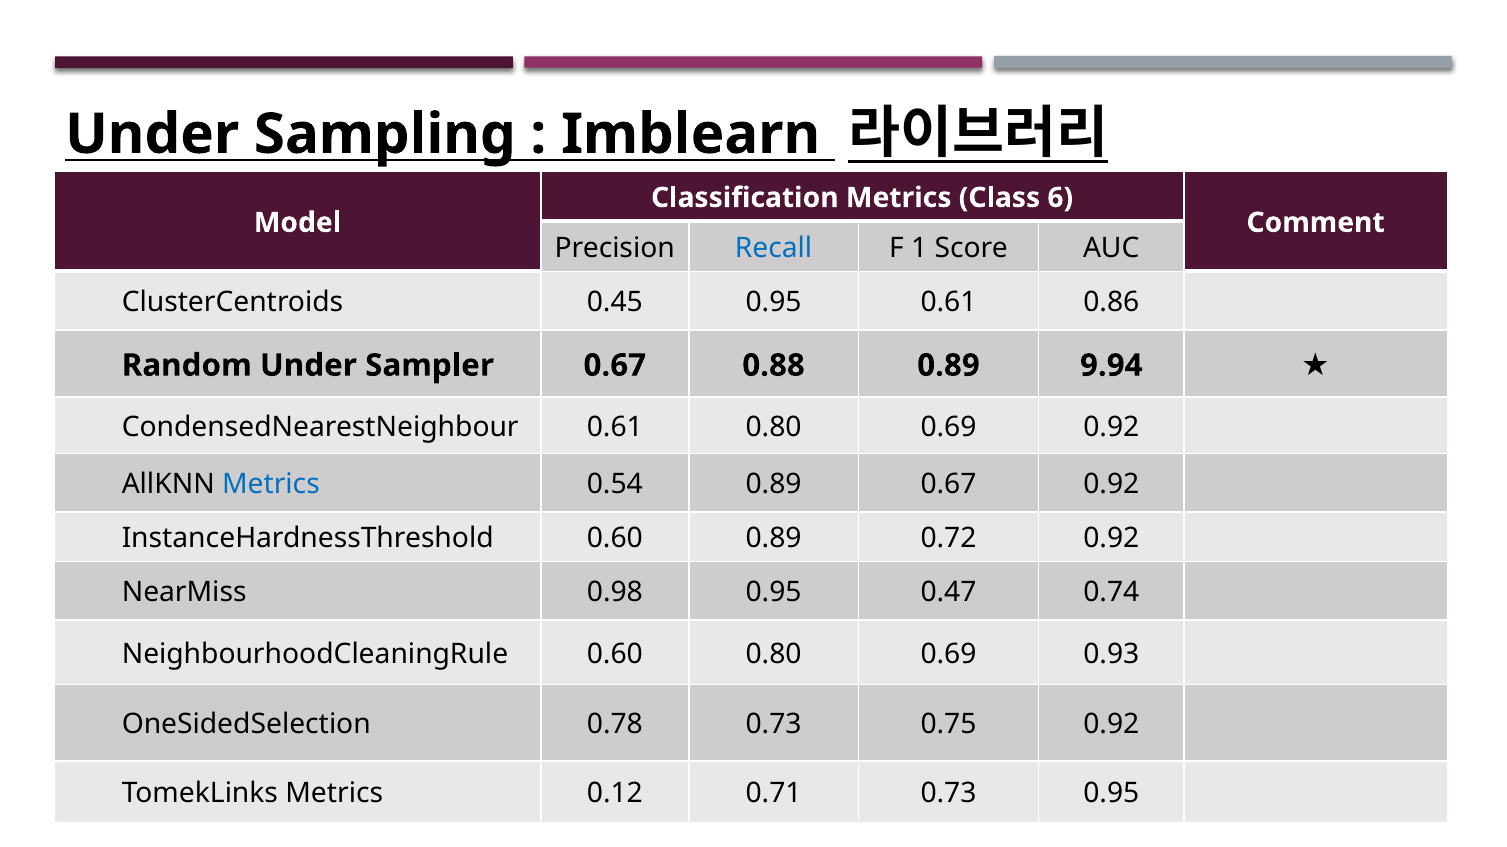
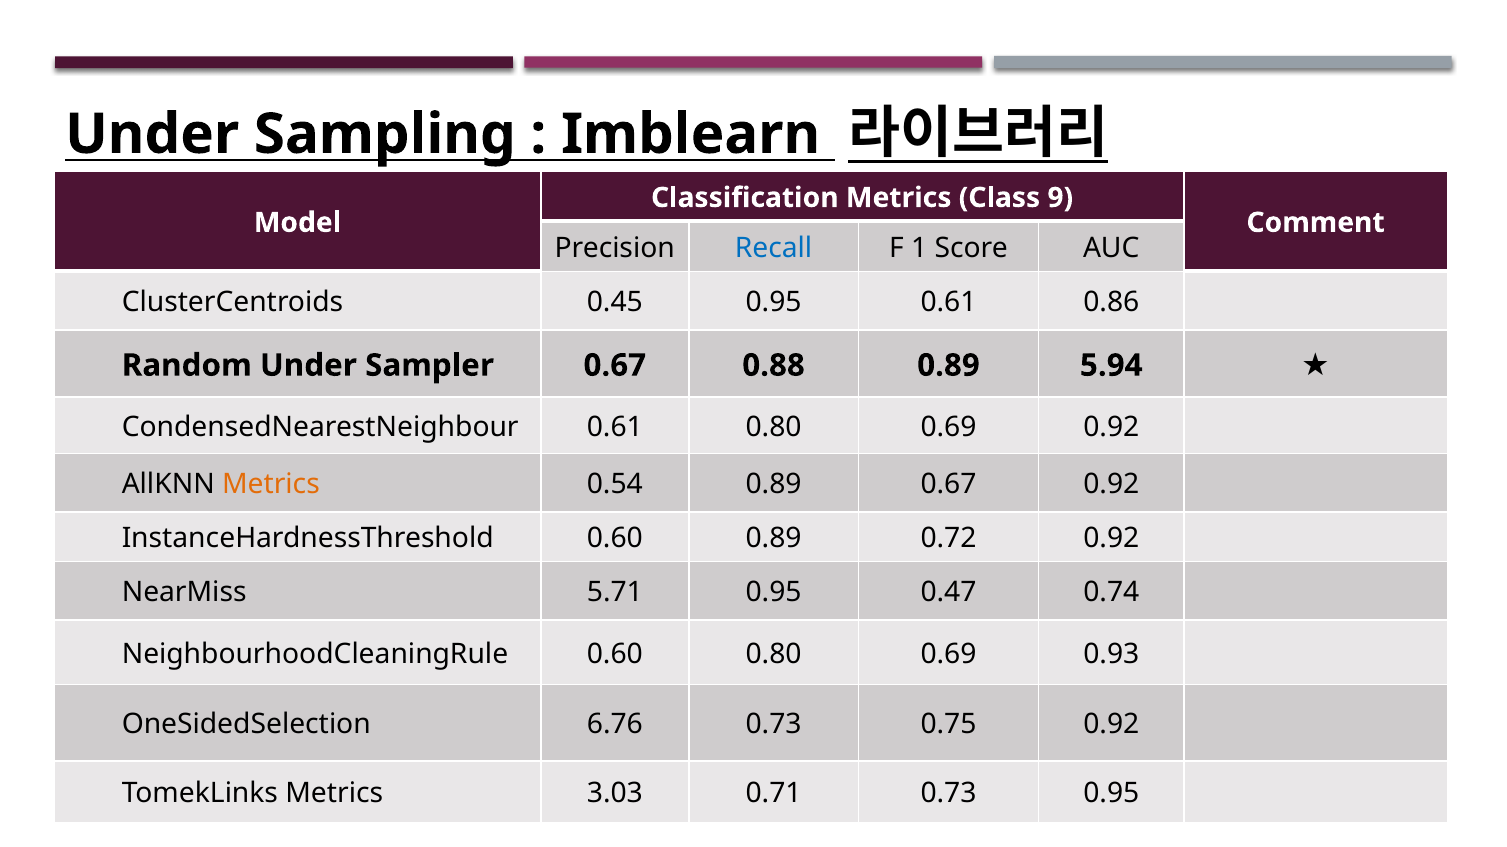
6: 6 -> 9
9.94: 9.94 -> 5.94
Metrics at (271, 485) colour: blue -> orange
0.98: 0.98 -> 5.71
0.78: 0.78 -> 6.76
0.12: 0.12 -> 3.03
